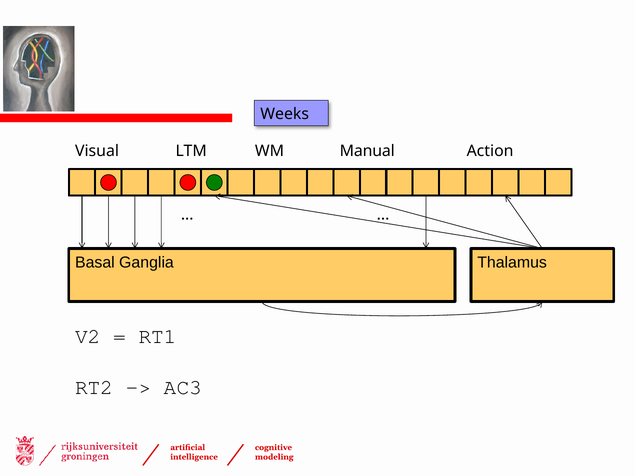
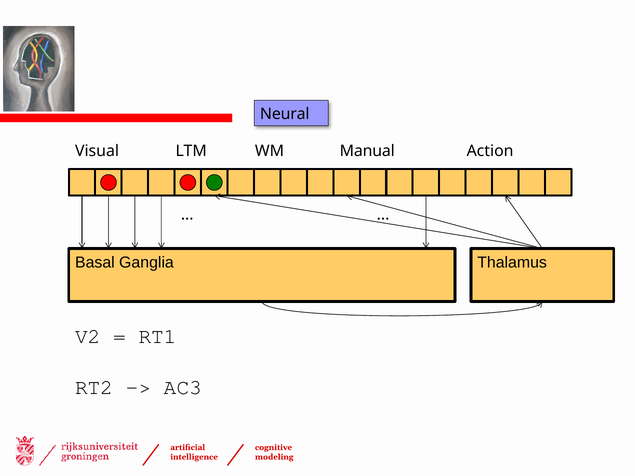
Weeks: Weeks -> Neural
